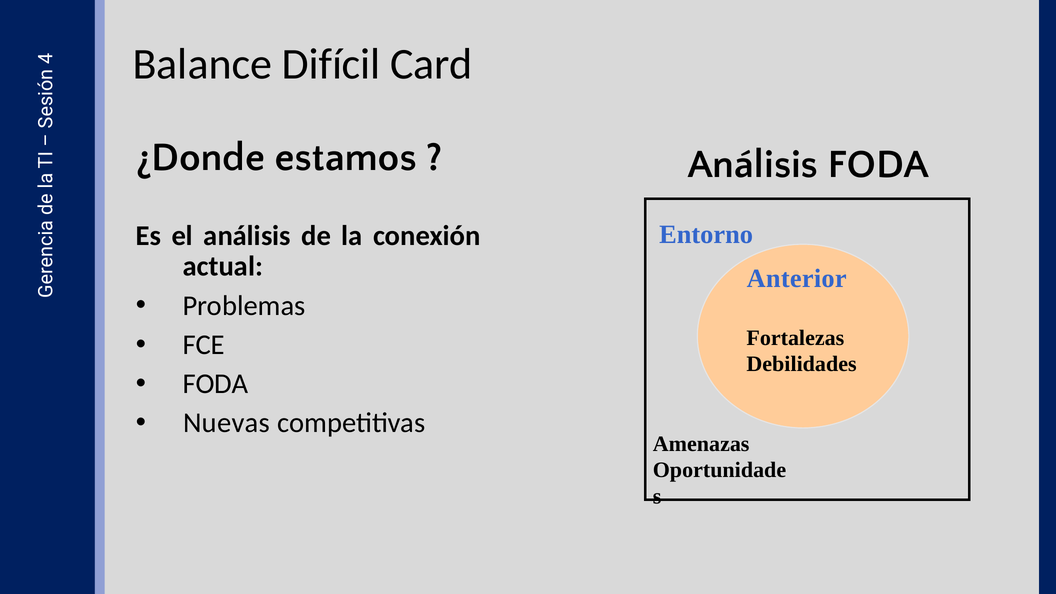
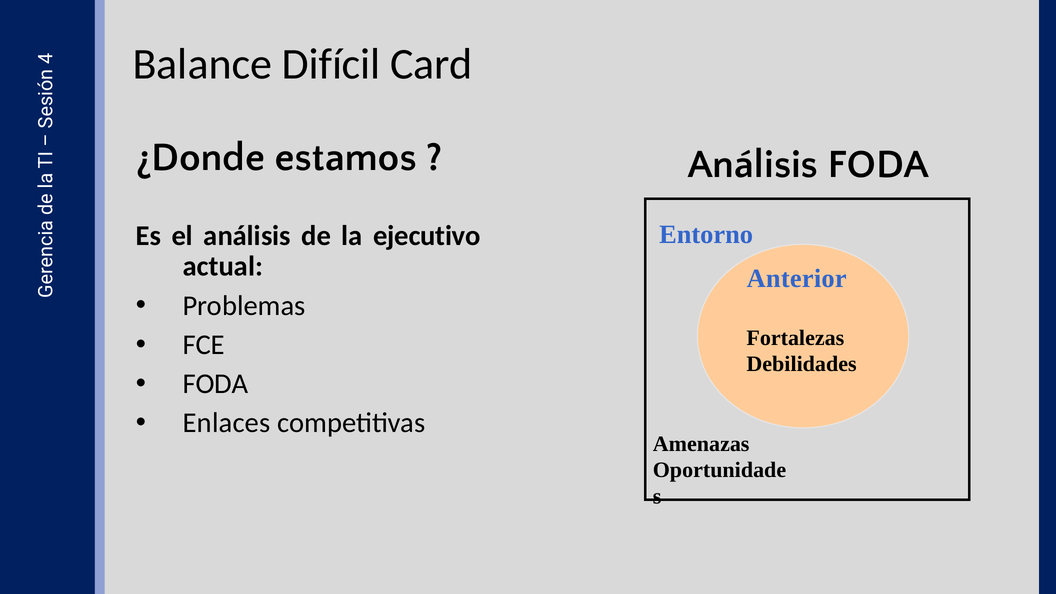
conexión: conexión -> ejecutivo
Nuevas: Nuevas -> Enlaces
